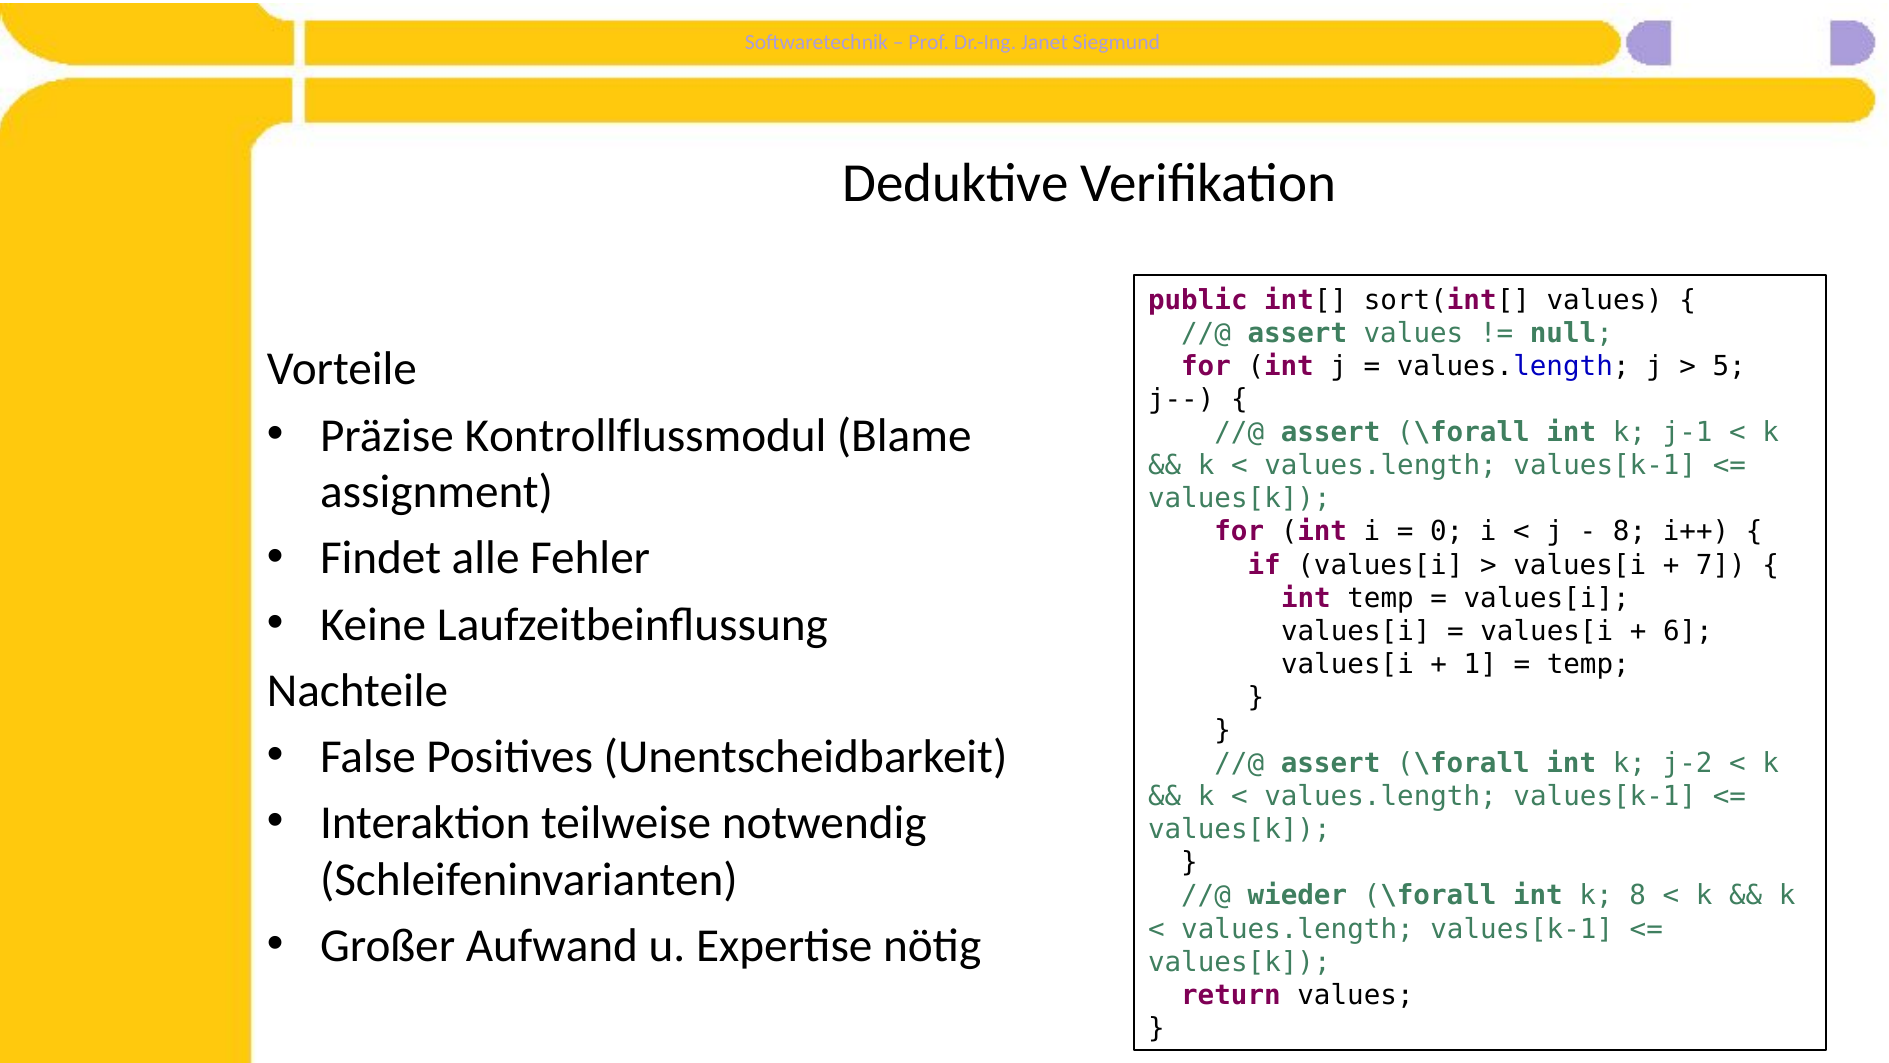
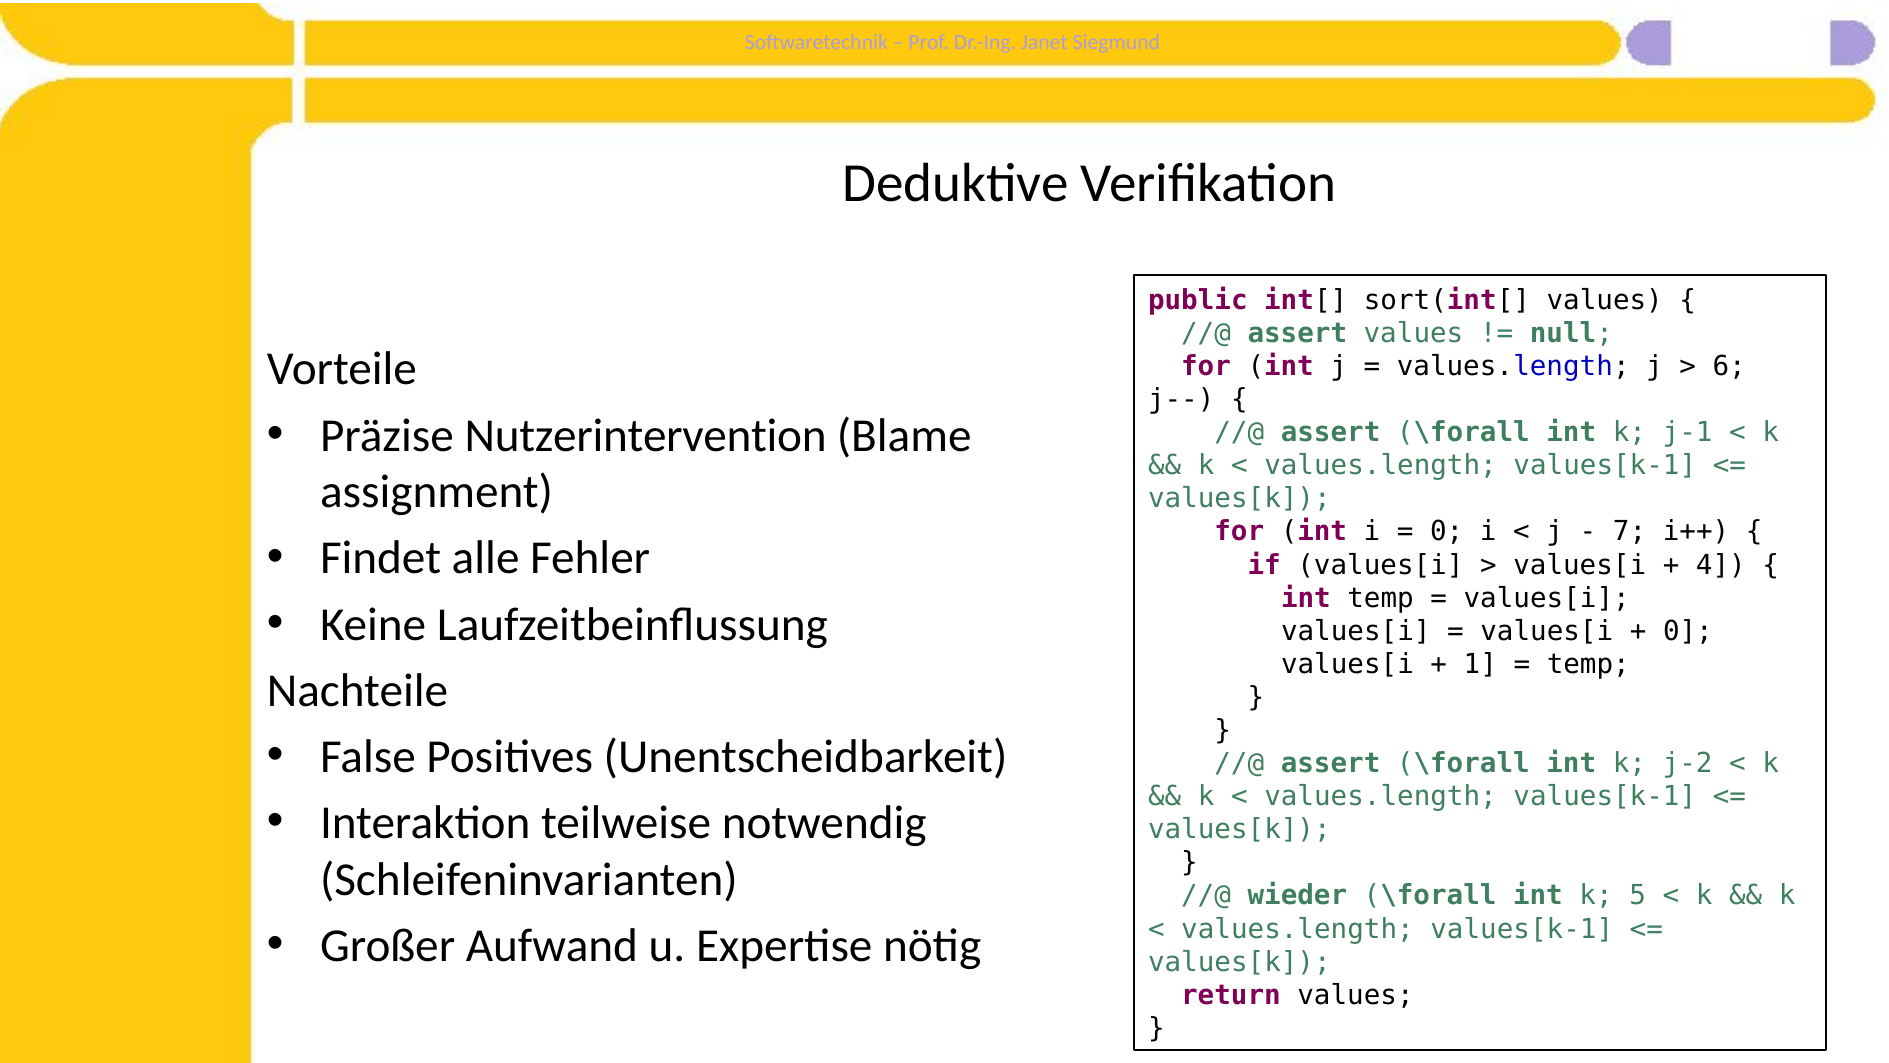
5: 5 -> 6
Kontrollflussmodul: Kontrollflussmodul -> Nutzerintervention
8 at (1630, 532): 8 -> 7
7: 7 -> 4
6 at (1688, 631): 6 -> 0
k 8: 8 -> 5
